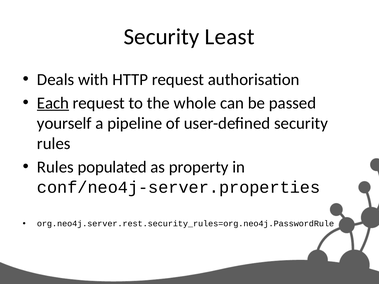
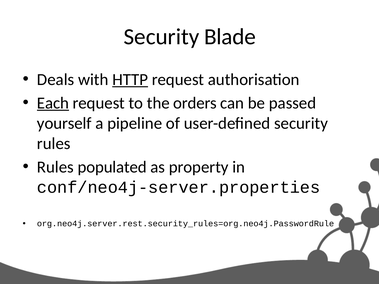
Least: Least -> Blade
HTTP underline: none -> present
whole: whole -> orders
